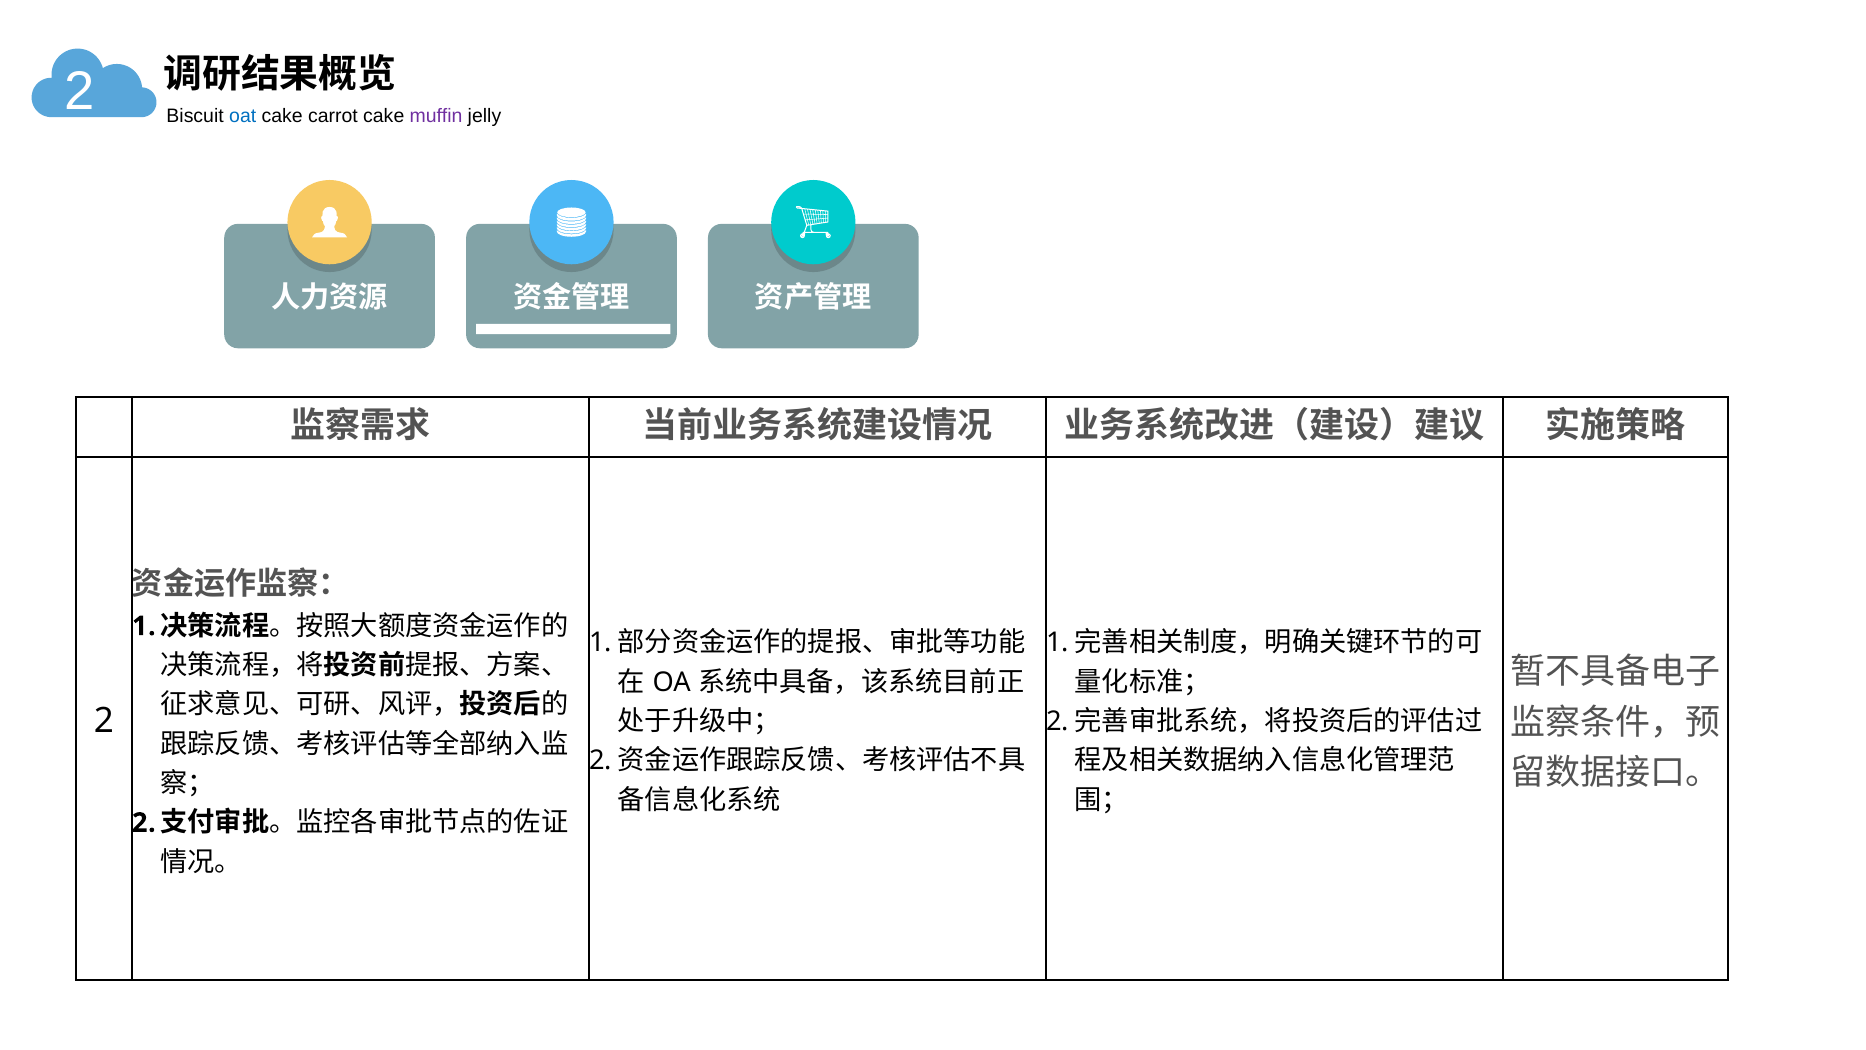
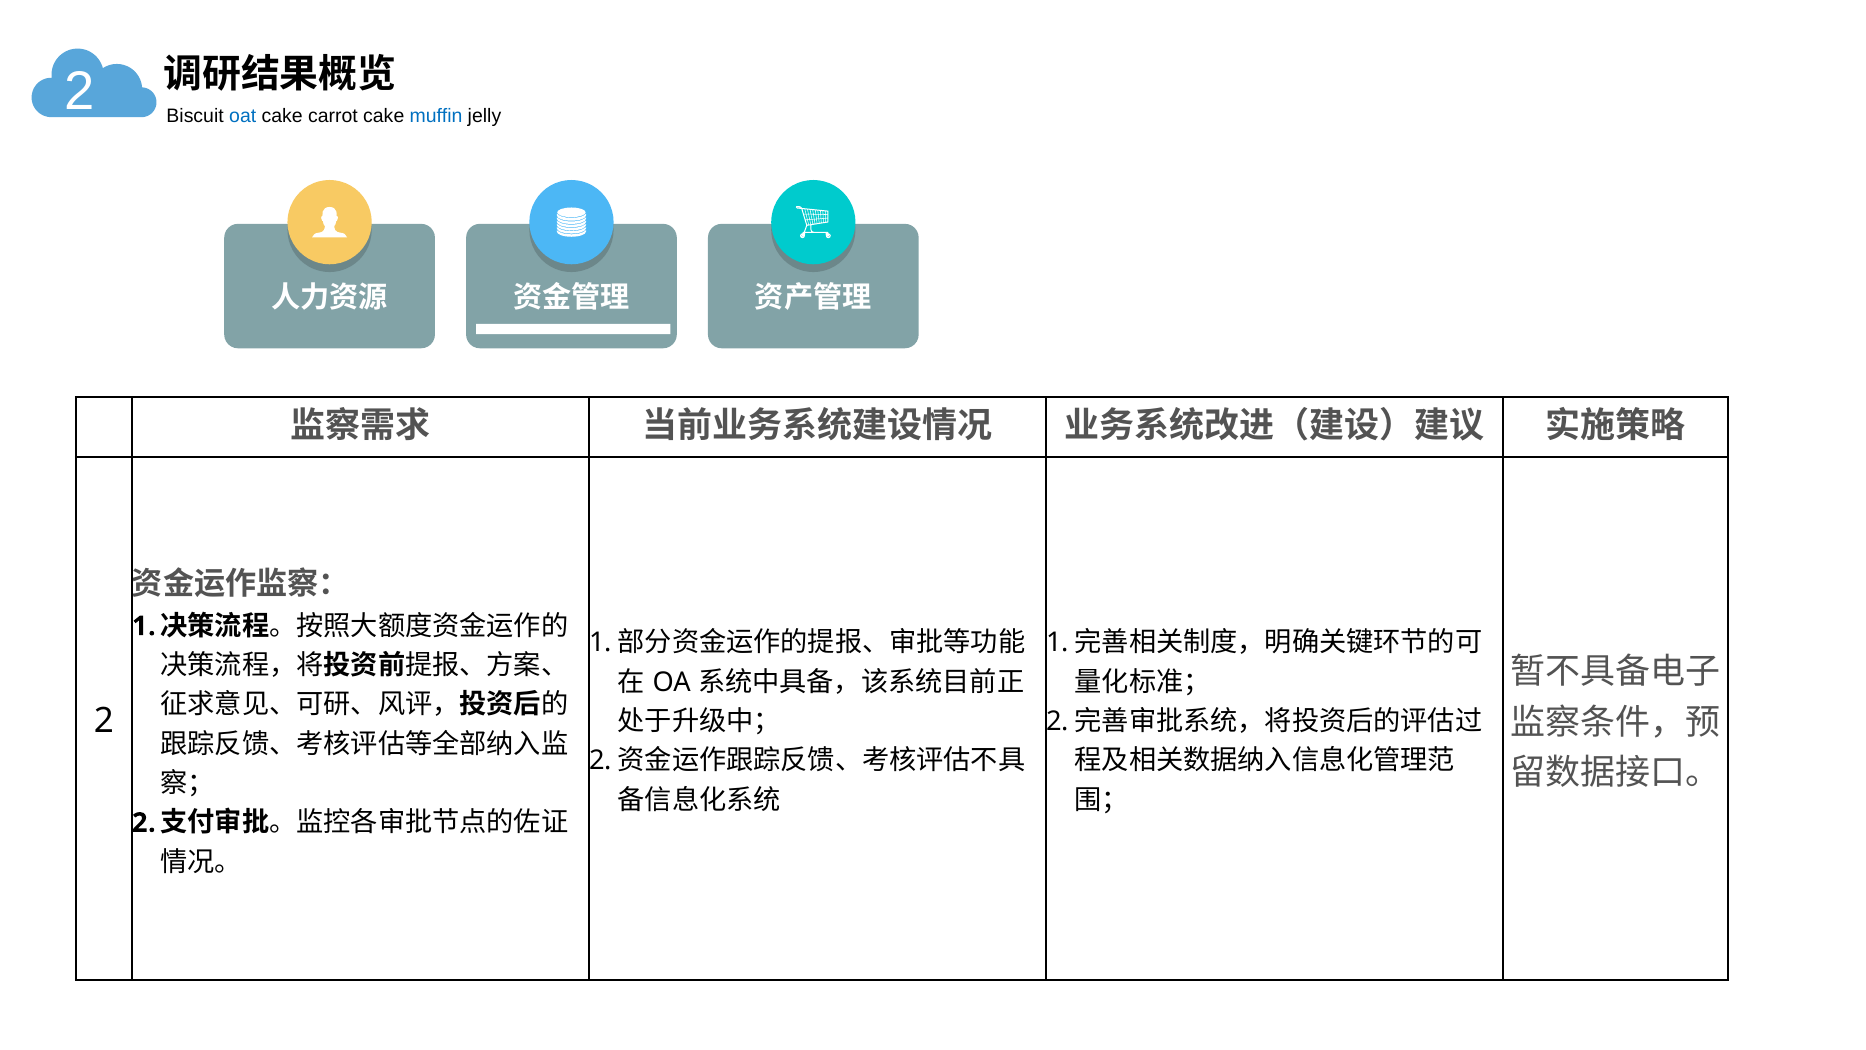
muffin colour: purple -> blue
